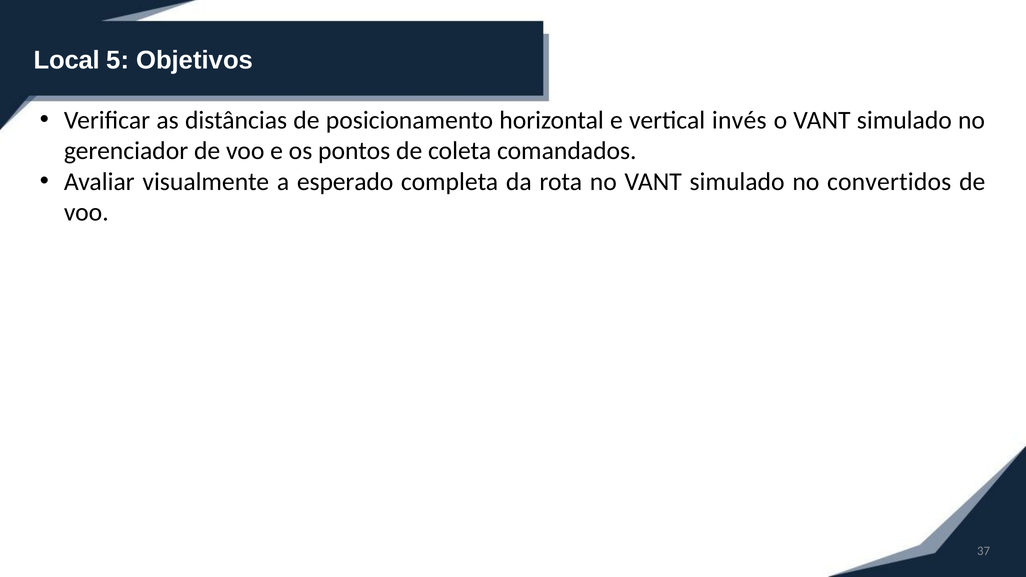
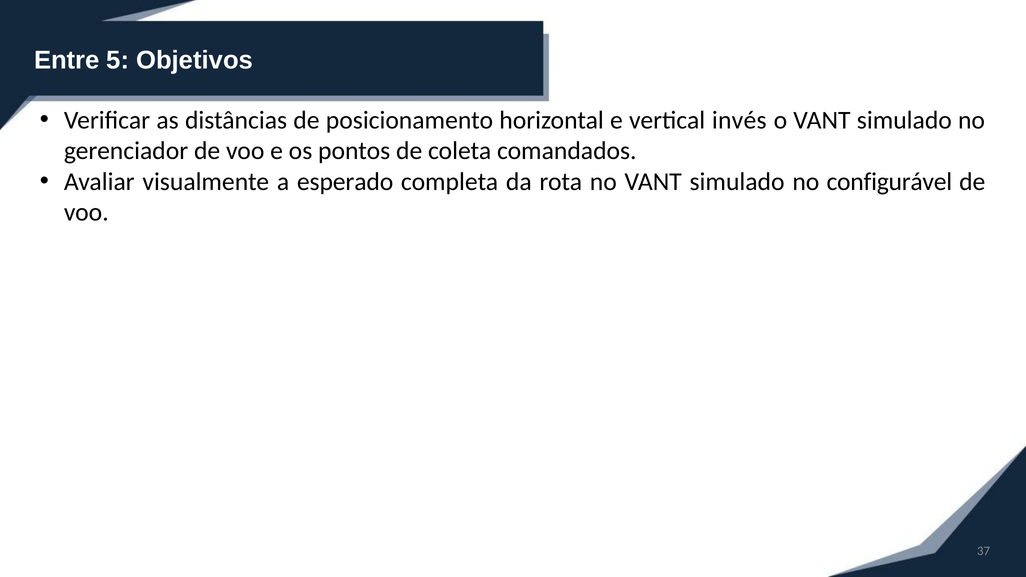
Local: Local -> Entre
convertidos: convertidos -> configurável
